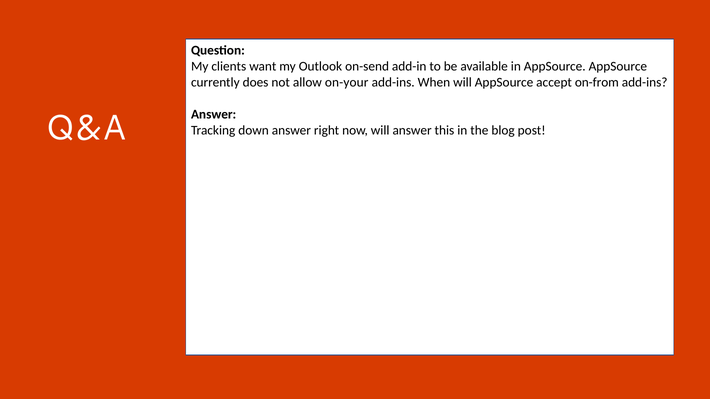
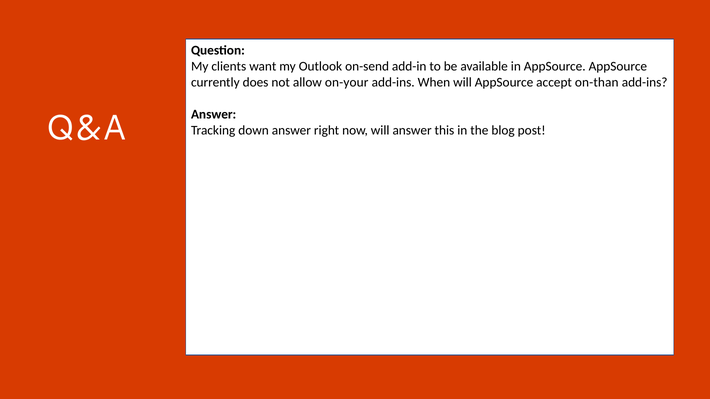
on-from: on-from -> on-than
